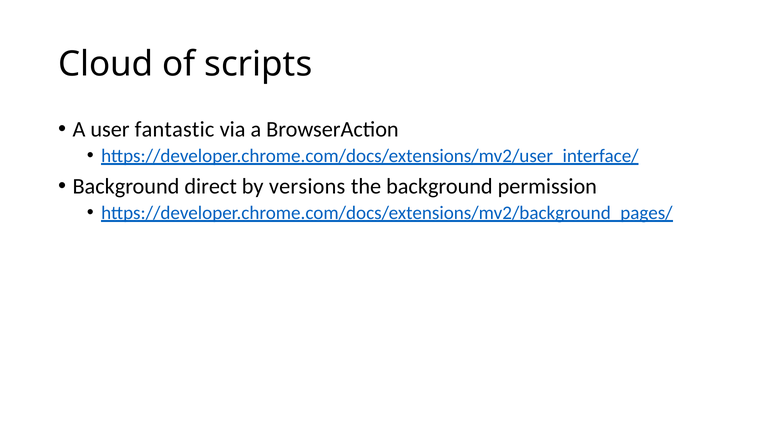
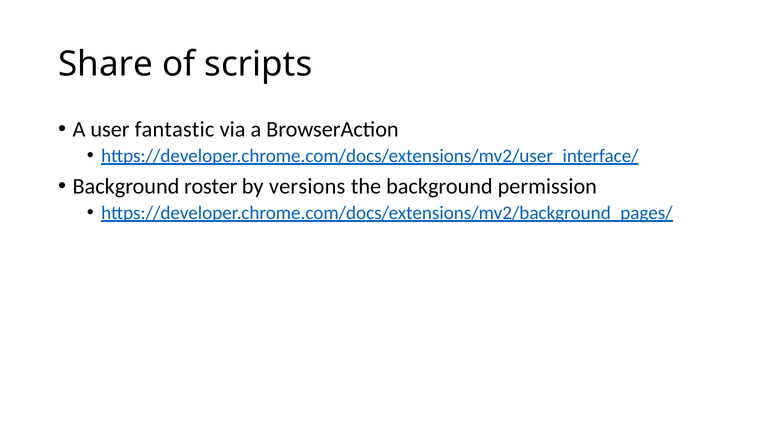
Cloud: Cloud -> Share
direct: direct -> roster
